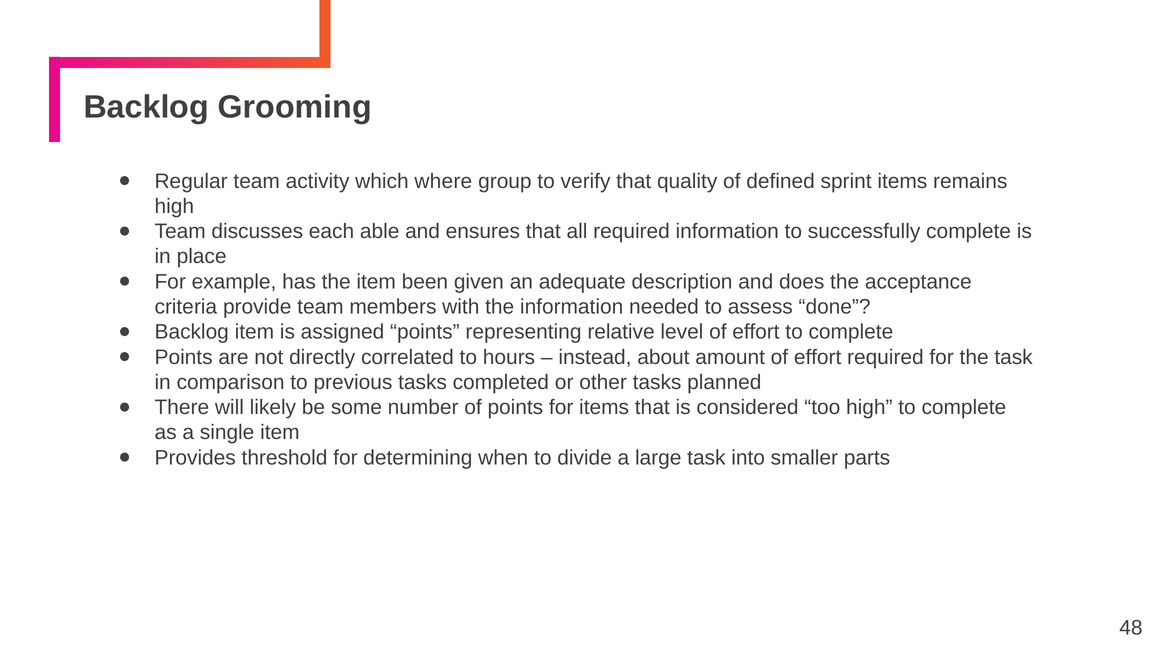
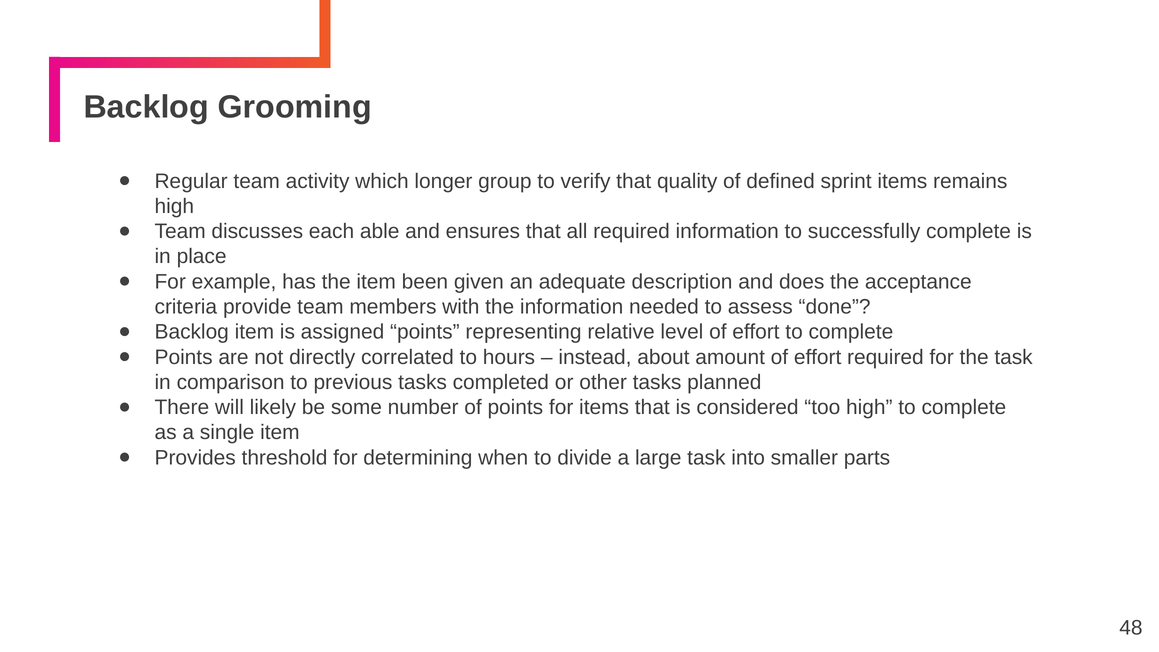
where: where -> longer
